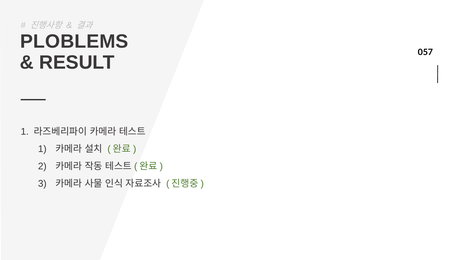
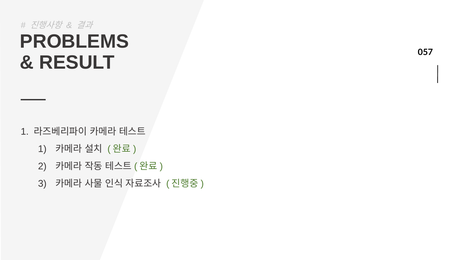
PLOBLEMS: PLOBLEMS -> PROBLEMS
